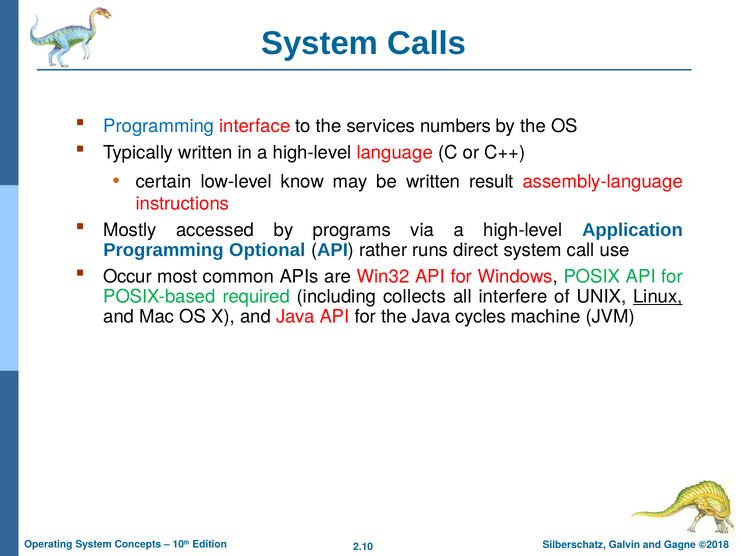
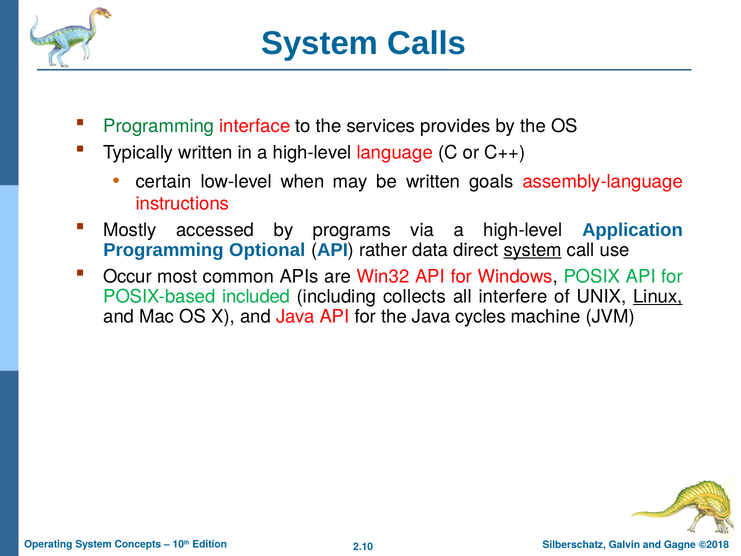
Programming at (159, 126) colour: blue -> green
numbers: numbers -> provides
know: know -> when
result: result -> goals
runs: runs -> data
system at (533, 250) underline: none -> present
required: required -> included
